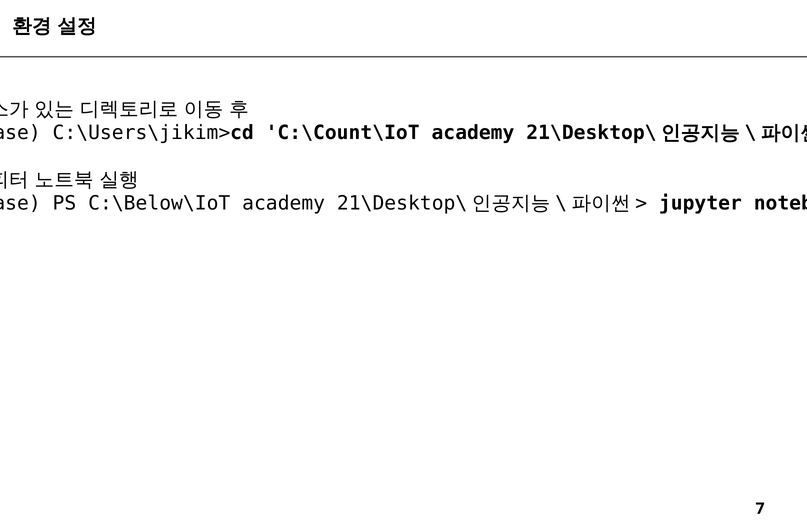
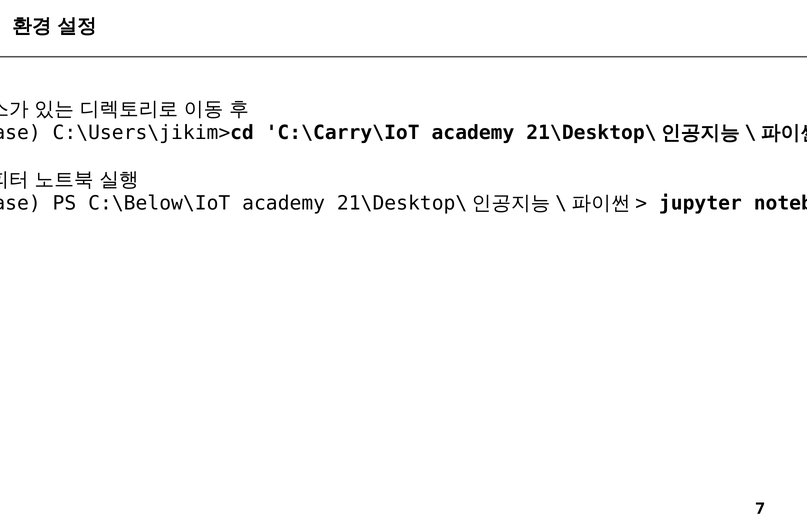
C:\Count\IoT: C:\Count\IoT -> C:\Carry\IoT
